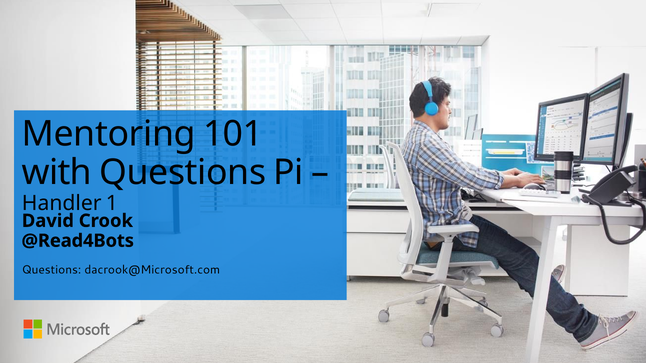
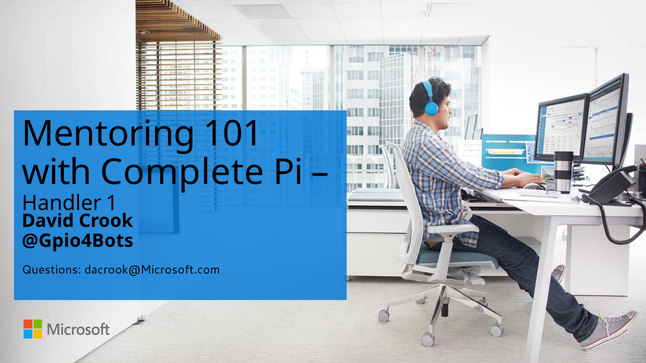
with Questions: Questions -> Complete
@Read4Bots: @Read4Bots -> @Gpio4Bots
